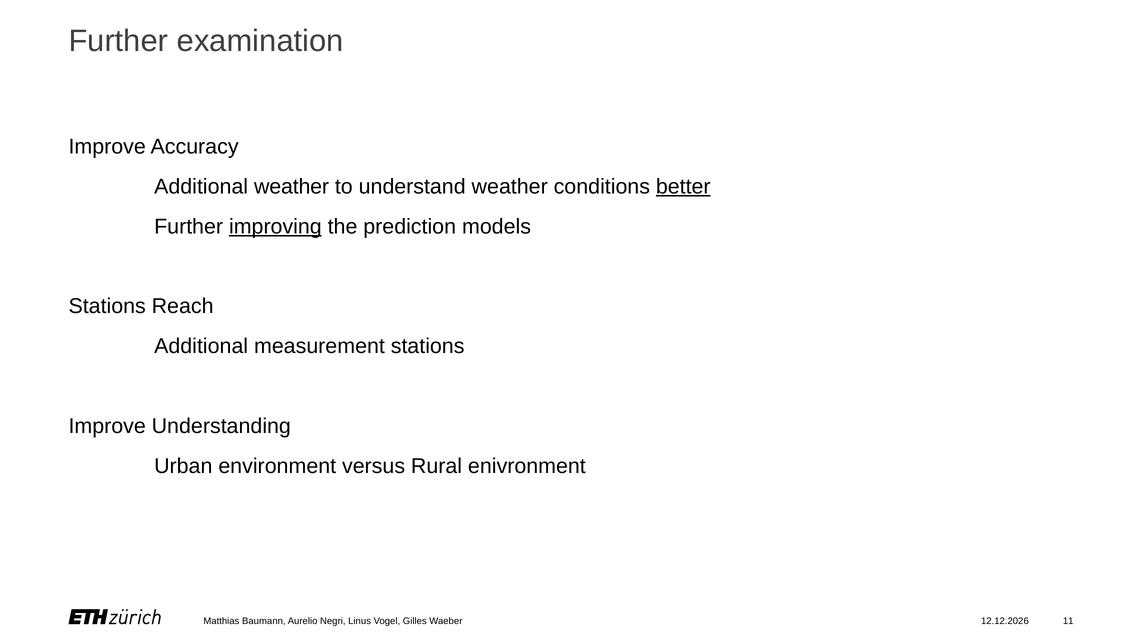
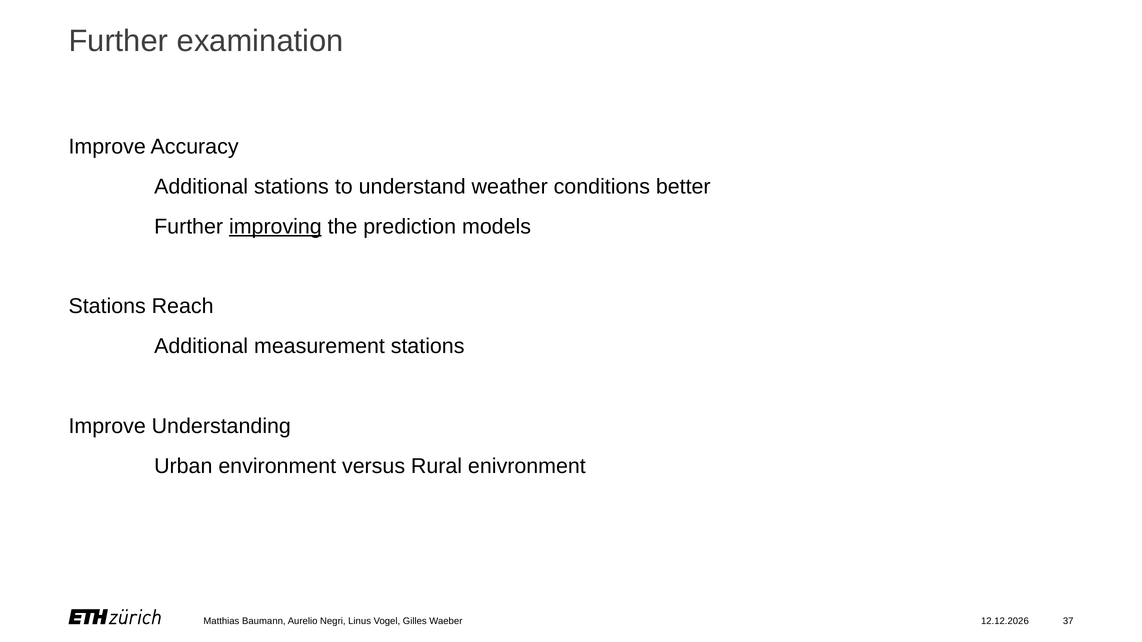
Additional weather: weather -> stations
better underline: present -> none
11: 11 -> 37
